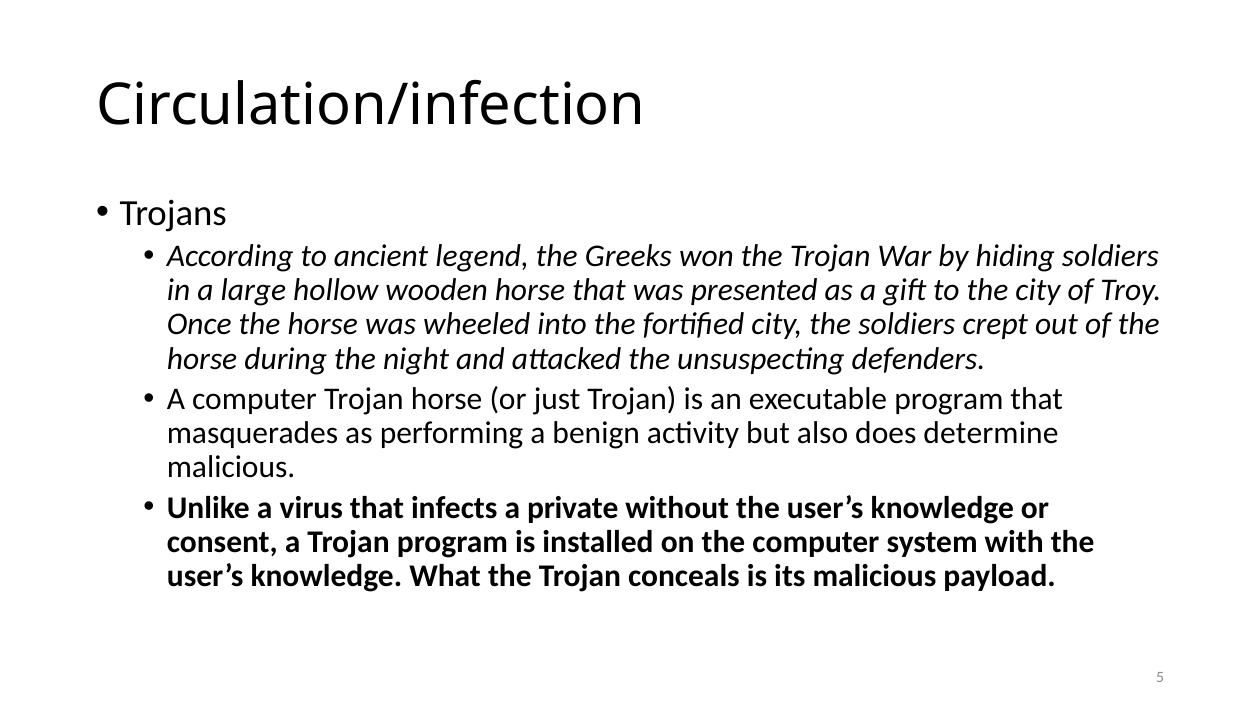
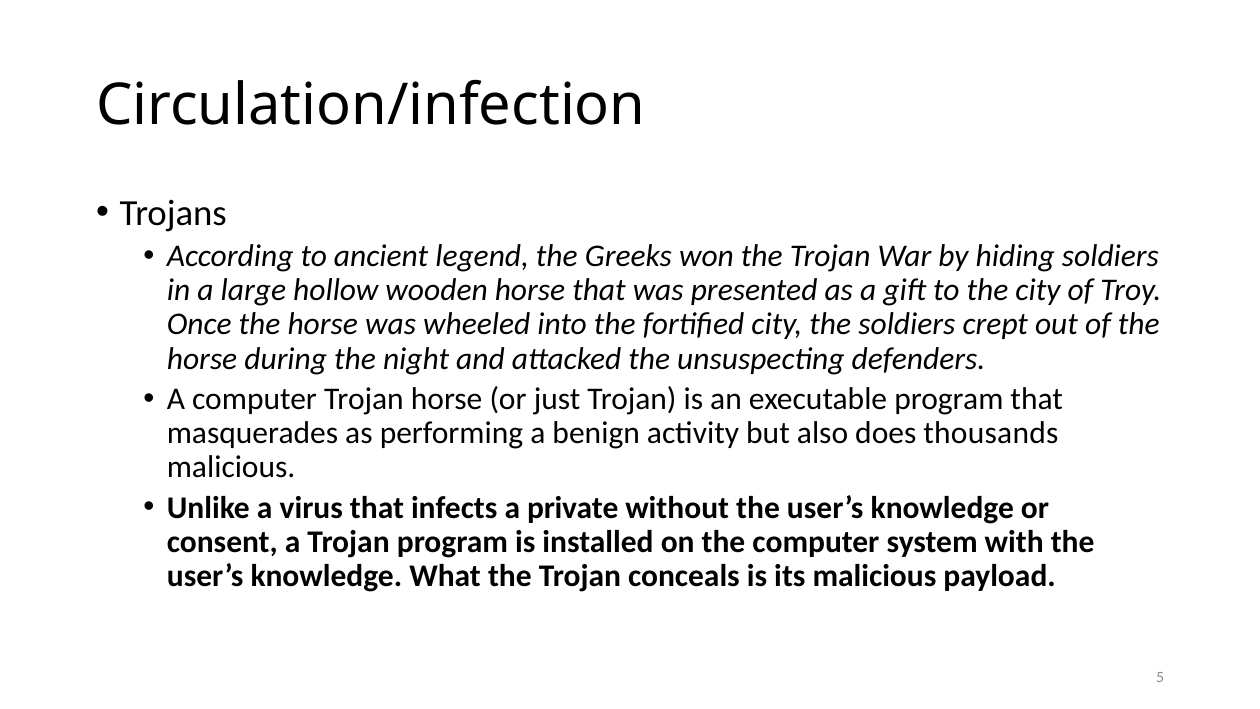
determine: determine -> thousands
